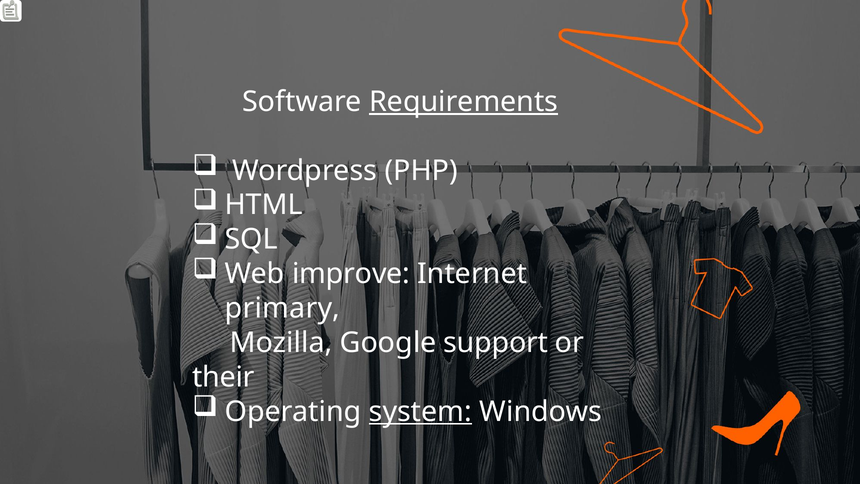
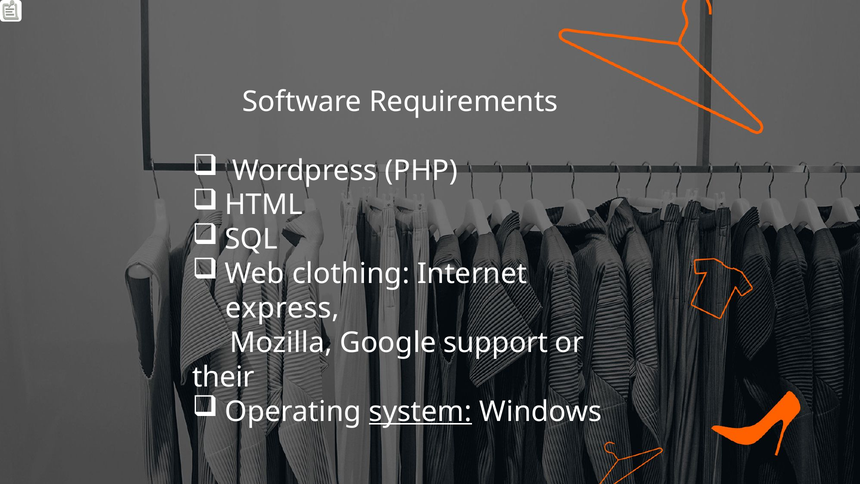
Requirements underline: present -> none
improve: improve -> clothing
primary: primary -> express
